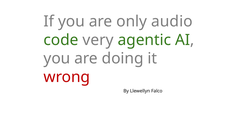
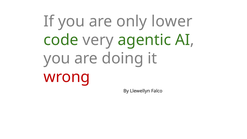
audio: audio -> lower
